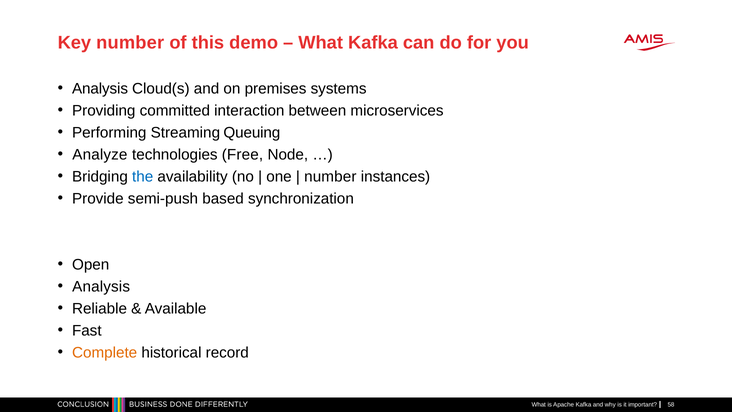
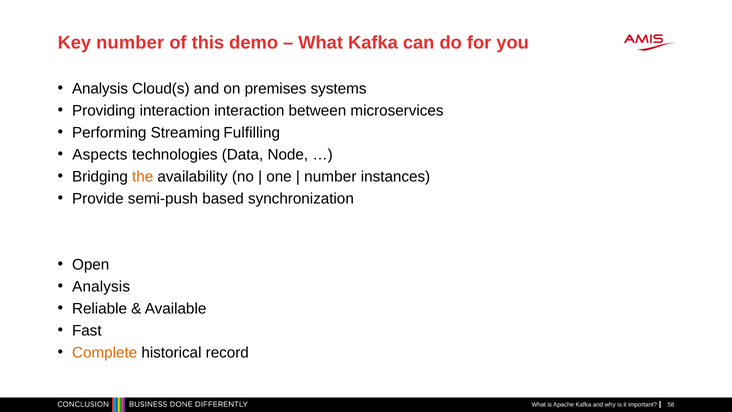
Providing committed: committed -> interaction
Queuing: Queuing -> Fulfilling
Analyze: Analyze -> Aspects
Free: Free -> Data
the colour: blue -> orange
